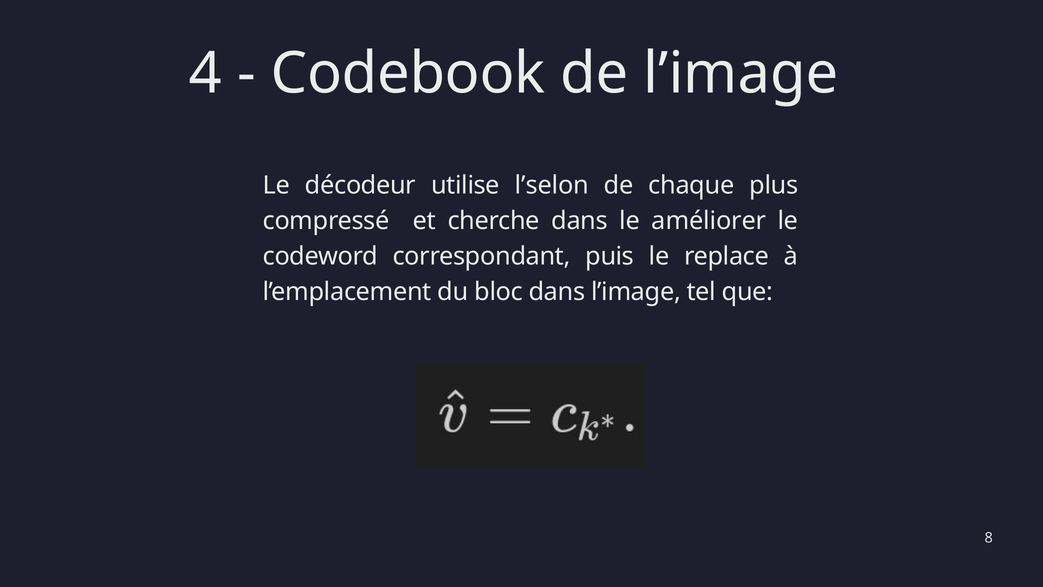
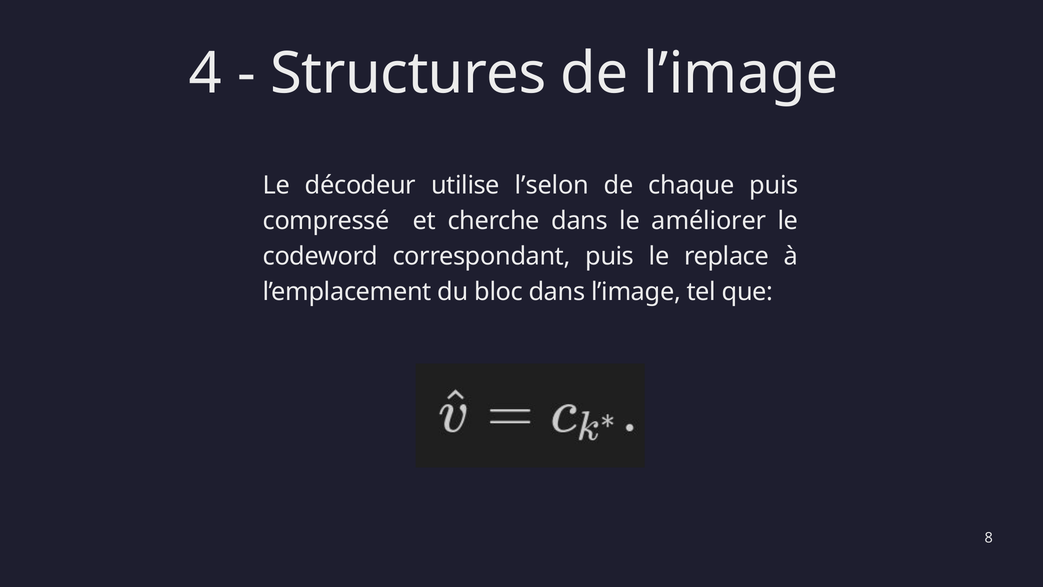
Codebook: Codebook -> Structures
chaque plus: plus -> puis
